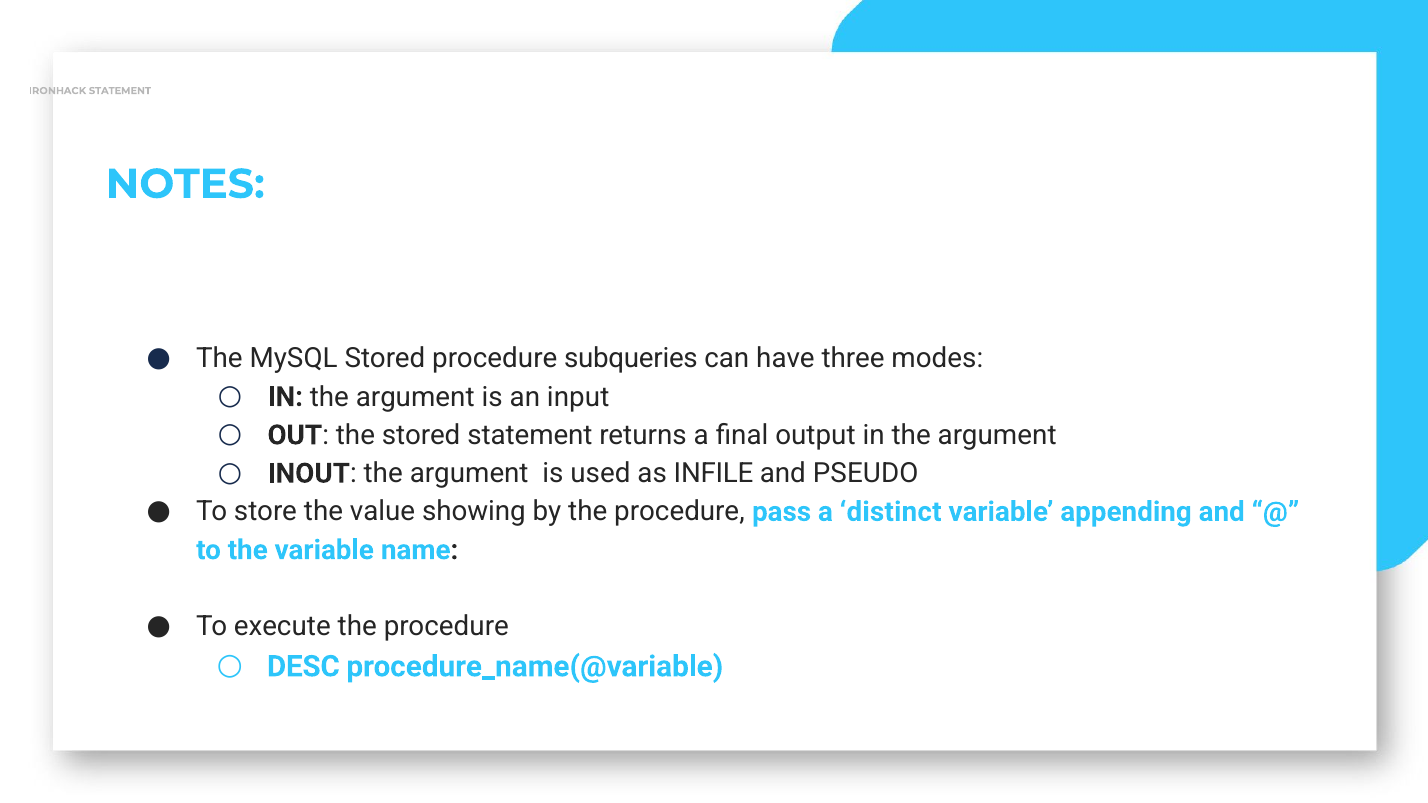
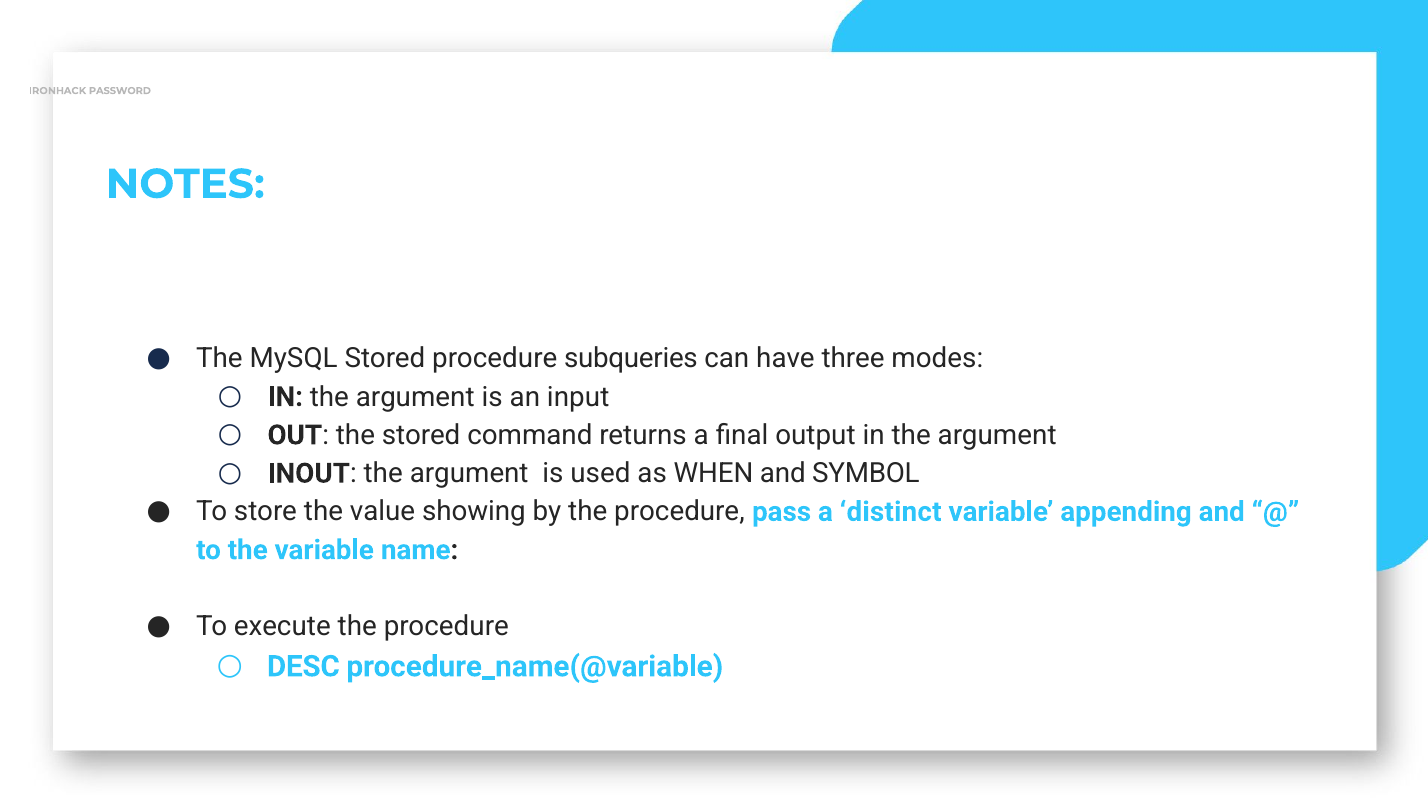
IRONHACK STATEMENT: STATEMENT -> PASSWORD
stored statement: statement -> command
INFILE: INFILE -> WHEN
PSEUDO: PSEUDO -> SYMBOL
